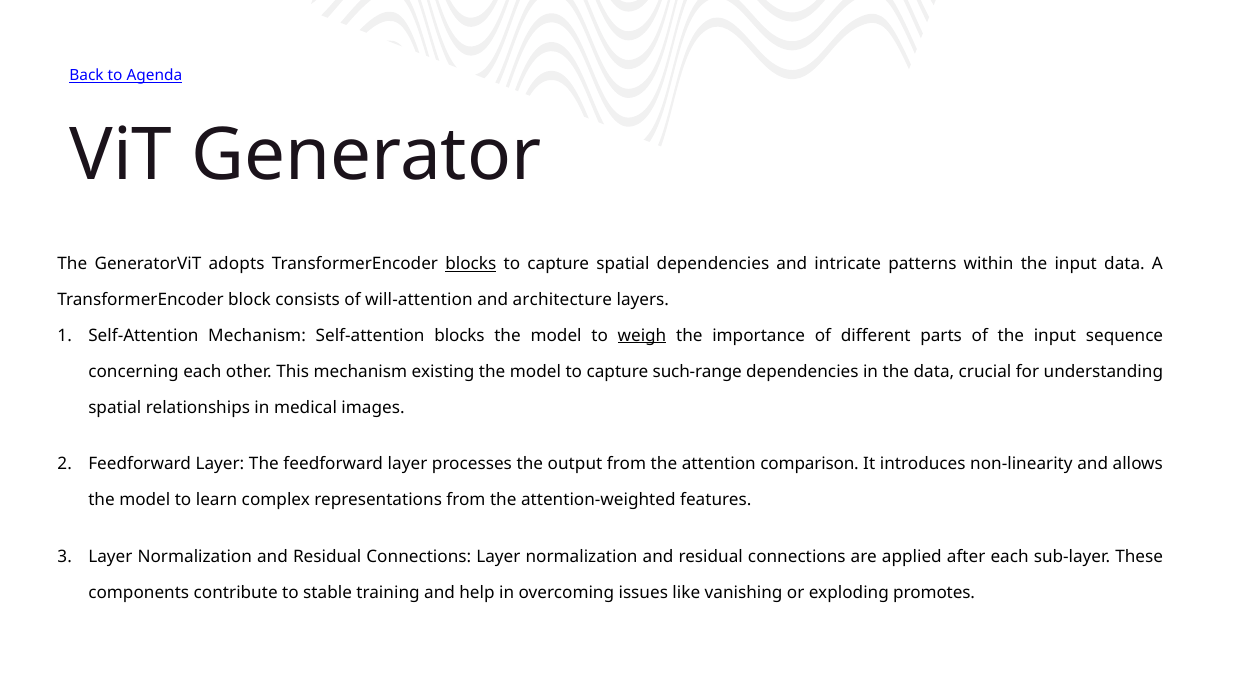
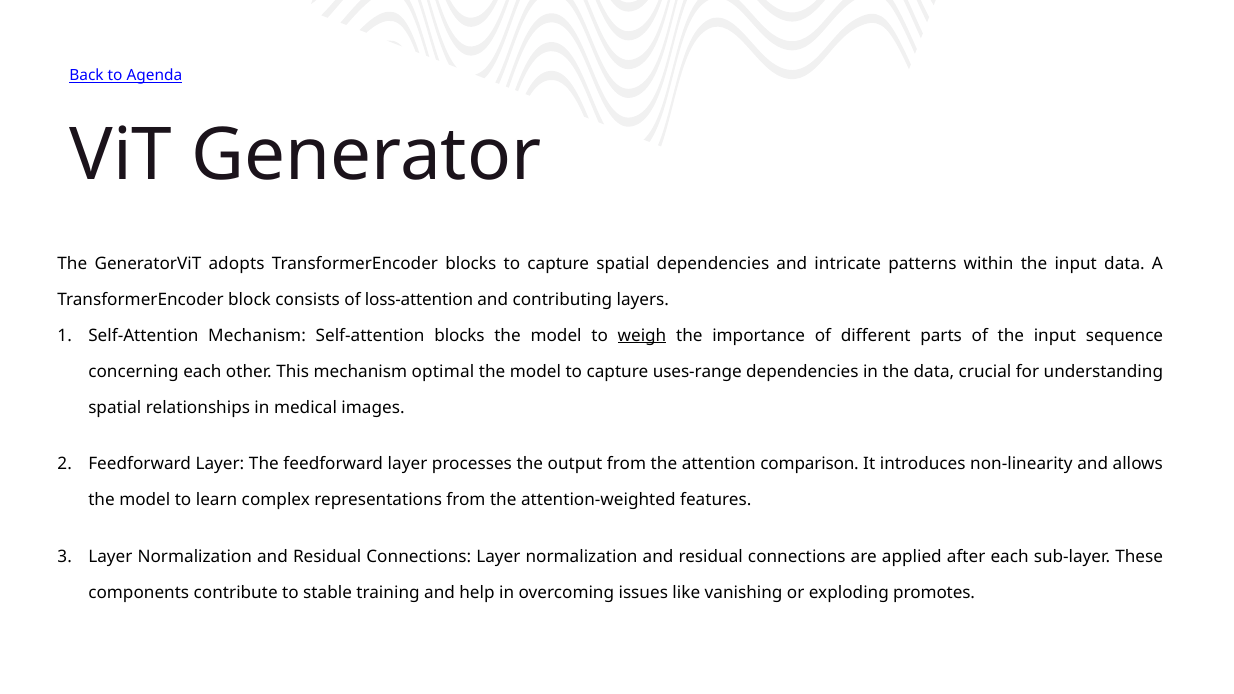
blocks at (471, 264) underline: present -> none
will-attention: will-attention -> loss-attention
architecture: architecture -> contributing
existing: existing -> optimal
such-range: such-range -> uses-range
